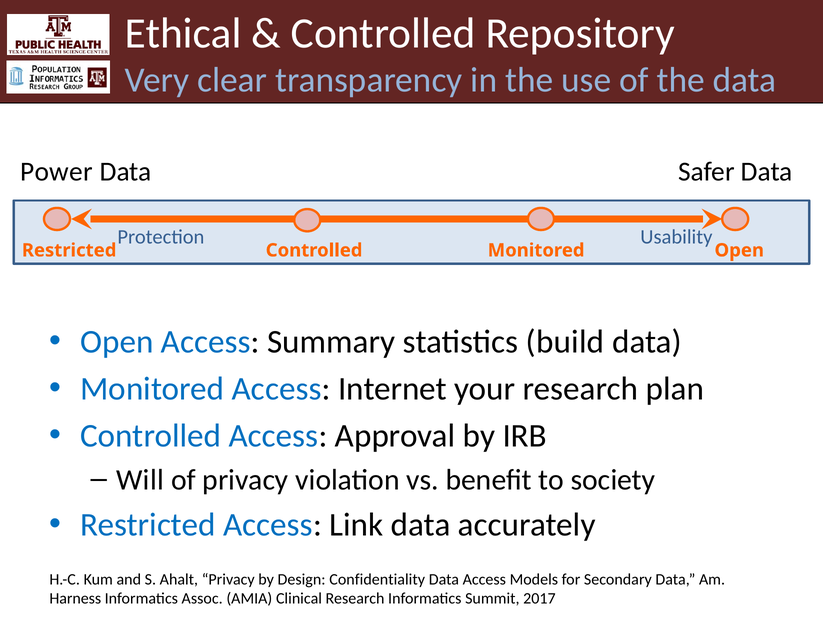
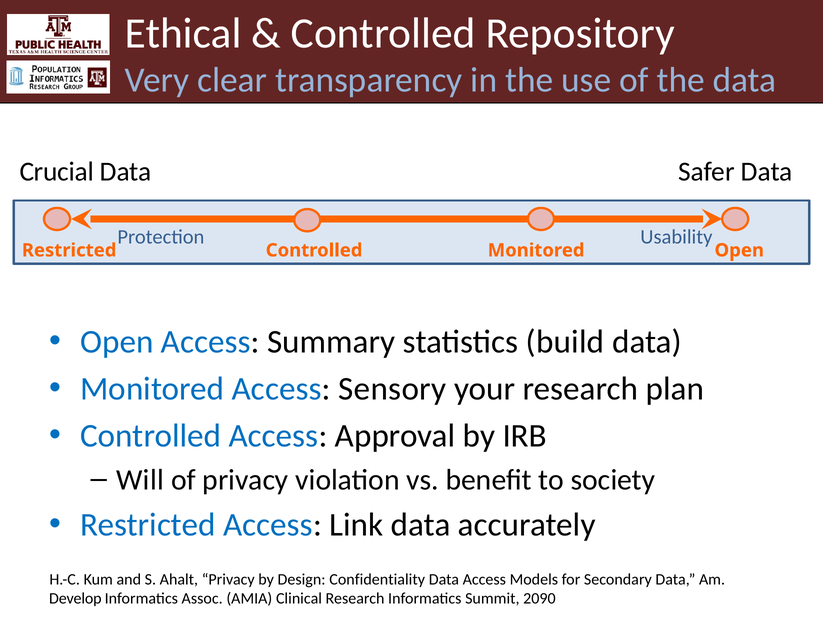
Power: Power -> Crucial
Internet: Internet -> Sensory
Harness: Harness -> Develop
2017: 2017 -> 2090
